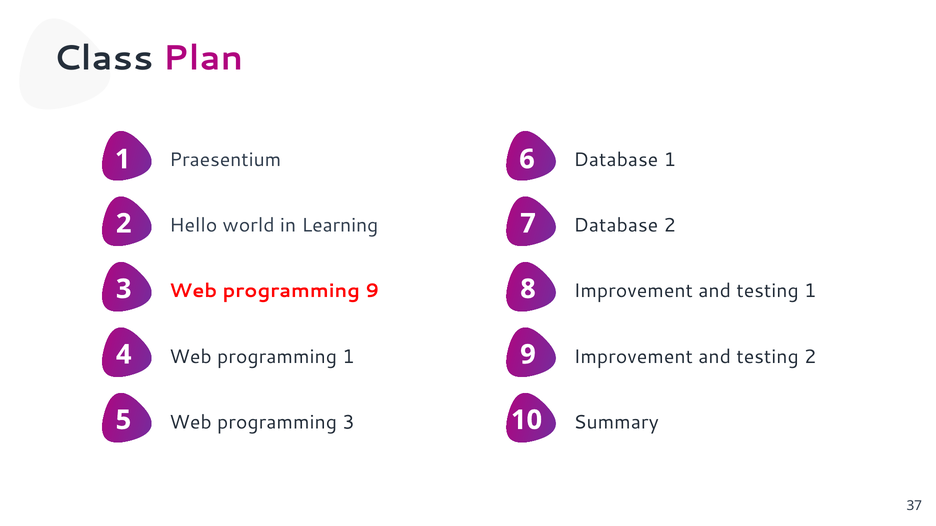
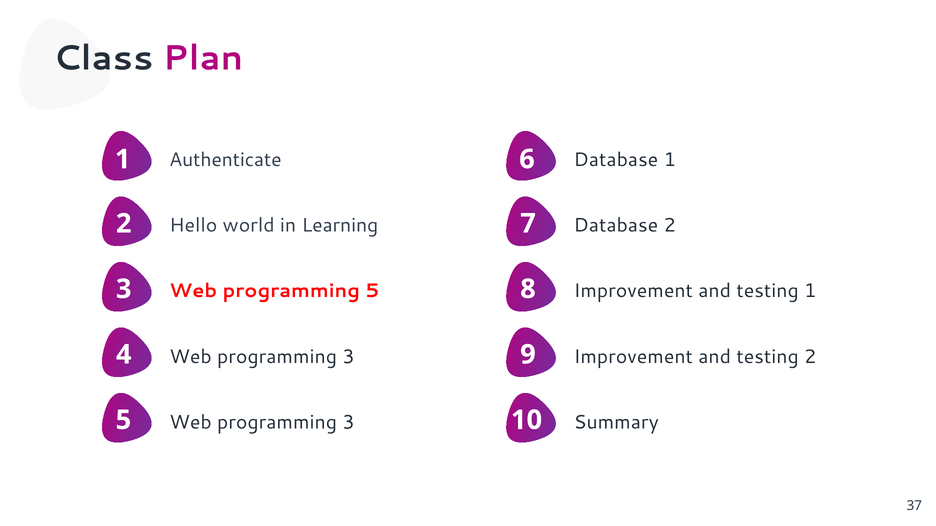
Praesentium: Praesentium -> Authenticate
programming 9: 9 -> 5
1 at (348, 357): 1 -> 3
